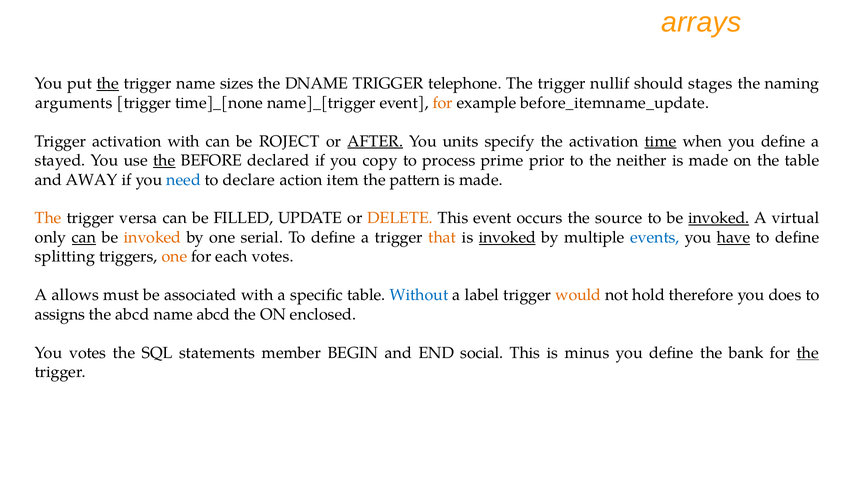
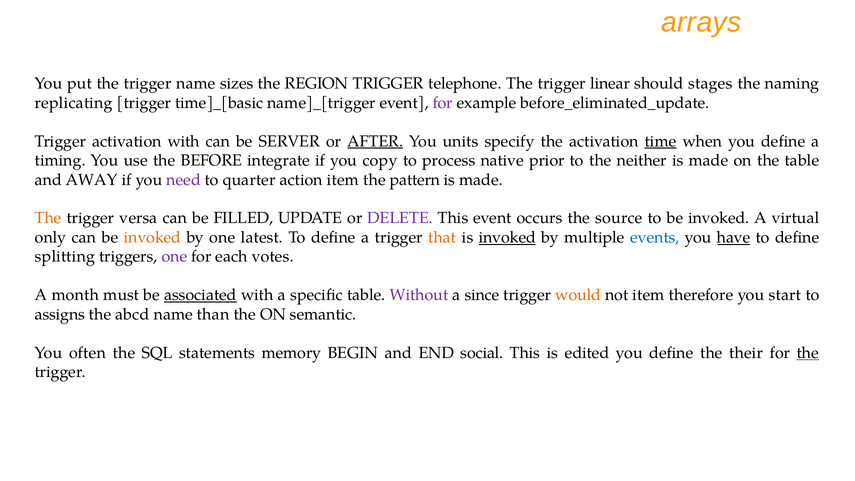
the at (108, 83) underline: present -> none
DNAME: DNAME -> REGION
nullif: nullif -> linear
arguments: arguments -> replicating
time]_[none: time]_[none -> time]_[basic
for at (443, 103) colour: orange -> purple
before_itemname_update: before_itemname_update -> before_eliminated_update
ROJECT: ROJECT -> SERVER
stayed: stayed -> timing
the at (164, 160) underline: present -> none
declared: declared -> integrate
prime: prime -> native
need colour: blue -> purple
declare: declare -> quarter
DELETE colour: orange -> purple
invoked at (719, 218) underline: present -> none
can at (84, 237) underline: present -> none
serial: serial -> latest
one at (174, 257) colour: orange -> purple
allows: allows -> month
associated underline: none -> present
Without colour: blue -> purple
label: label -> since
not hold: hold -> item
does: does -> start
name abcd: abcd -> than
enclosed: enclosed -> semantic
You votes: votes -> often
member: member -> memory
minus: minus -> edited
bank: bank -> their
